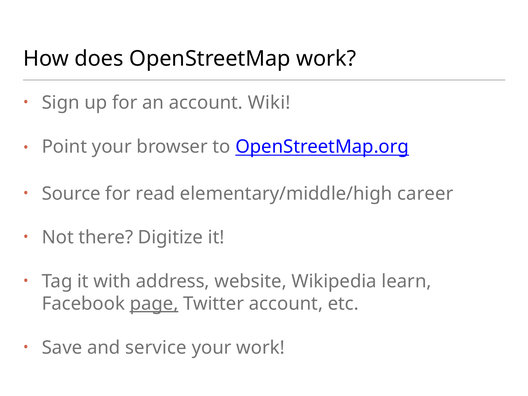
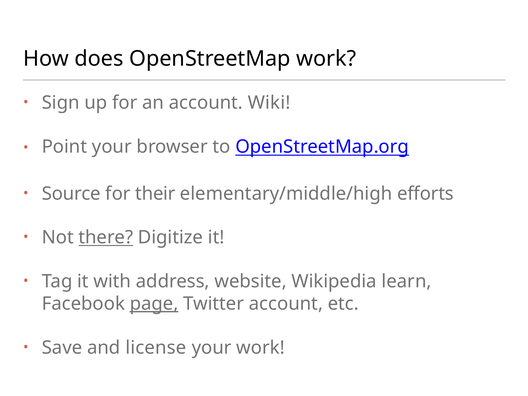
read: read -> their
career: career -> efforts
there underline: none -> present
service: service -> license
